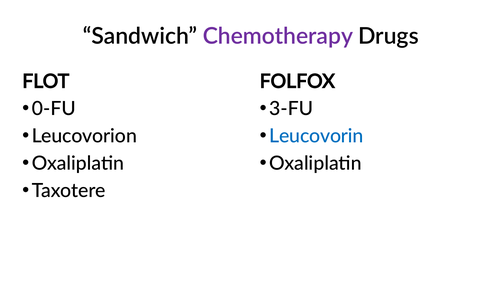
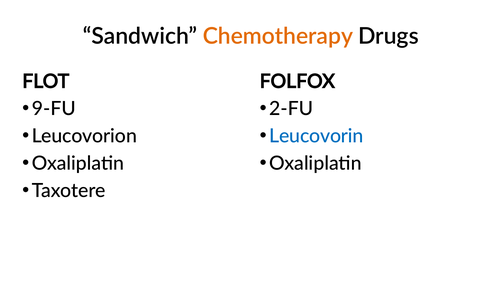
Chemotherapy colour: purple -> orange
0-FU: 0-FU -> 9-FU
3-FU: 3-FU -> 2-FU
